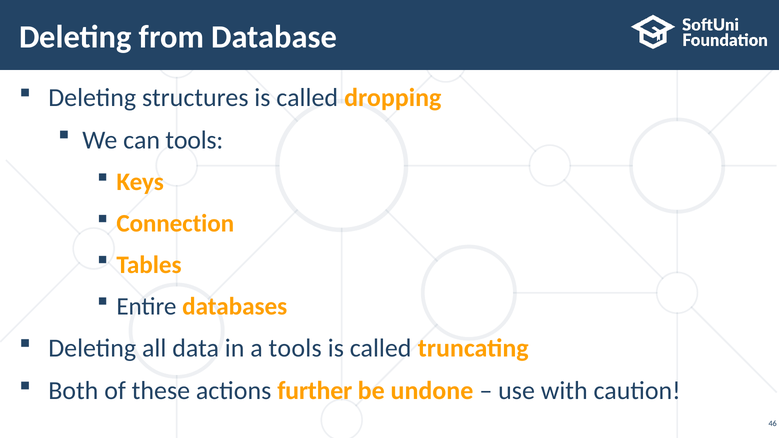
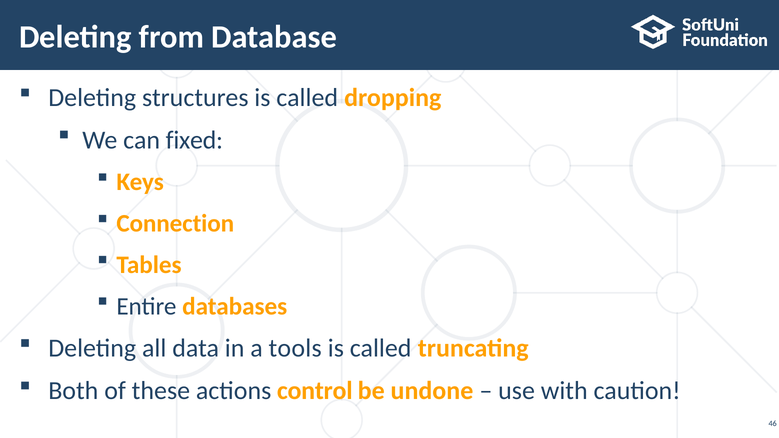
can tools: tools -> fixed
further: further -> control
